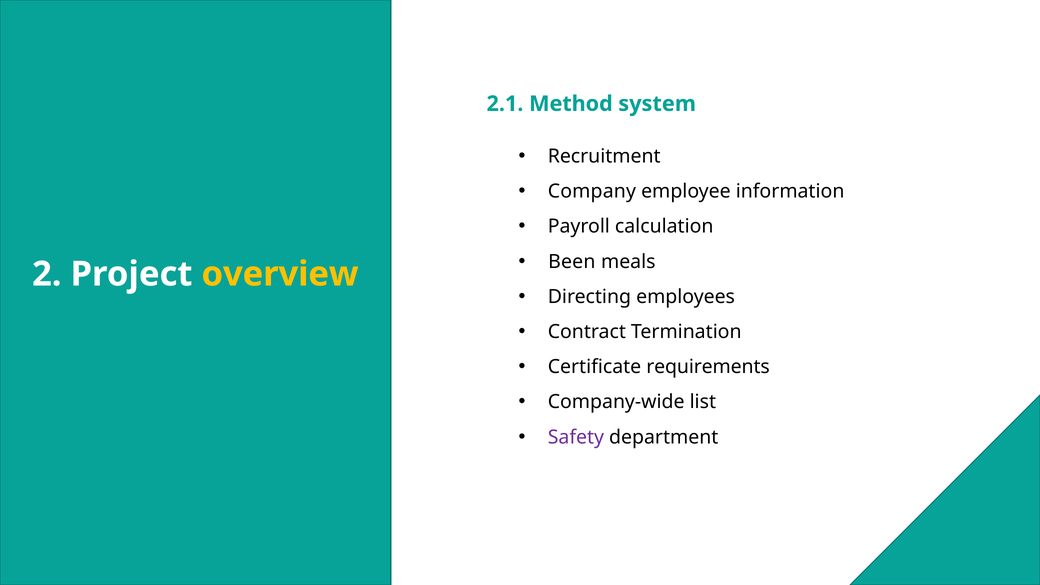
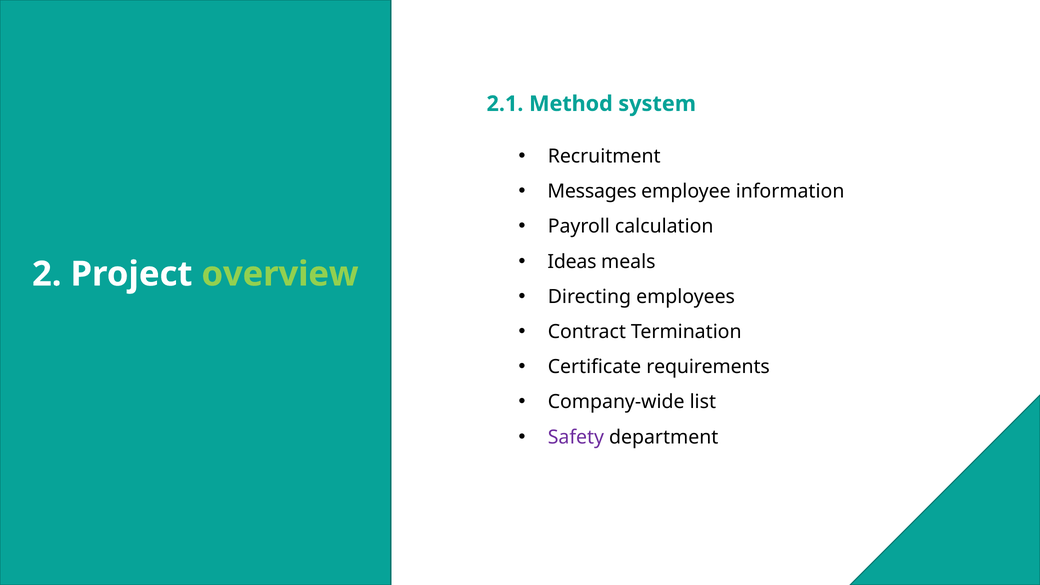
Company: Company -> Messages
Been: Been -> Ideas
overview colour: yellow -> light green
